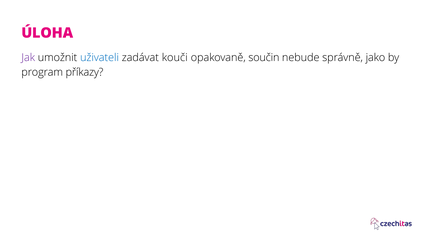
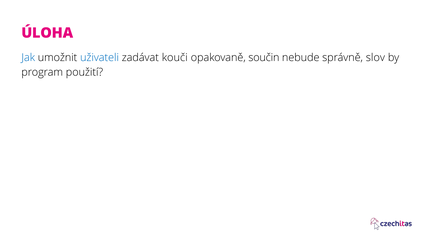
Jak colour: purple -> blue
jako: jako -> slov
příkazy: příkazy -> použití
